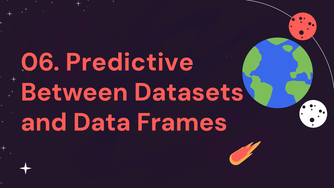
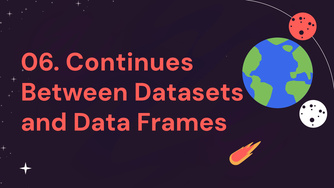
Predictive: Predictive -> Continues
